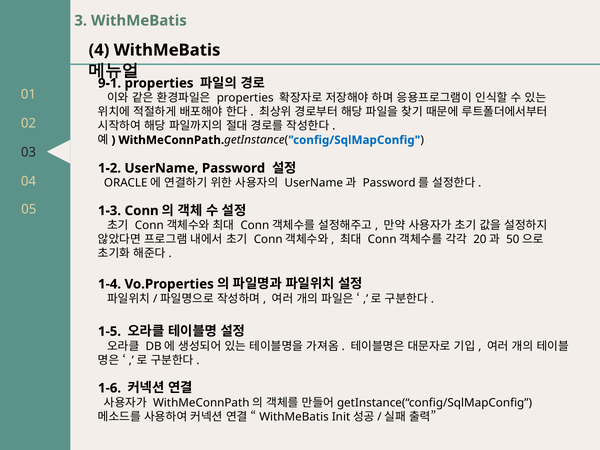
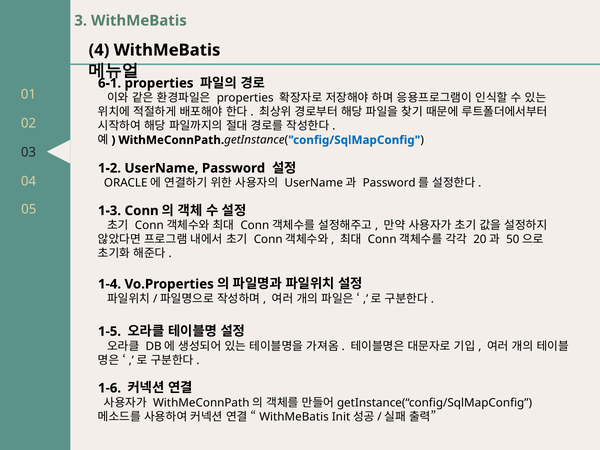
9-1: 9-1 -> 6-1
